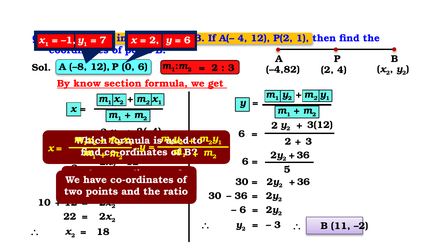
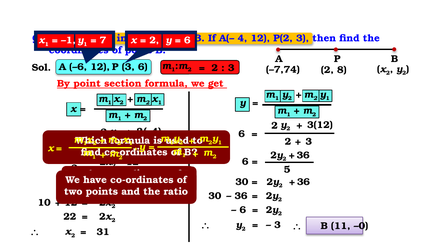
P(2 1: 1 -> 3
–8: –8 -> –6
0 at (128, 67): 0 -> 3
–4,82: –4,82 -> –7,74
2 4: 4 -> 8
By know: know -> point
–2: –2 -> –0
18: 18 -> 31
